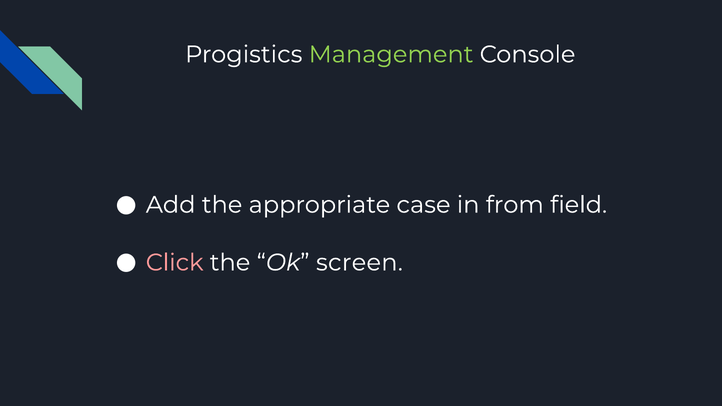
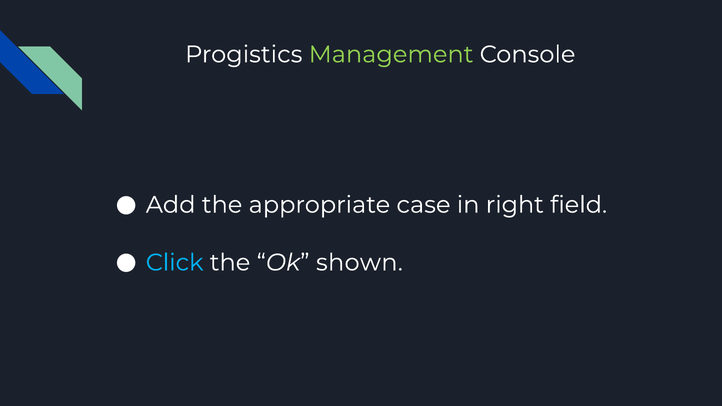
from: from -> right
Click colour: pink -> light blue
screen: screen -> shown
